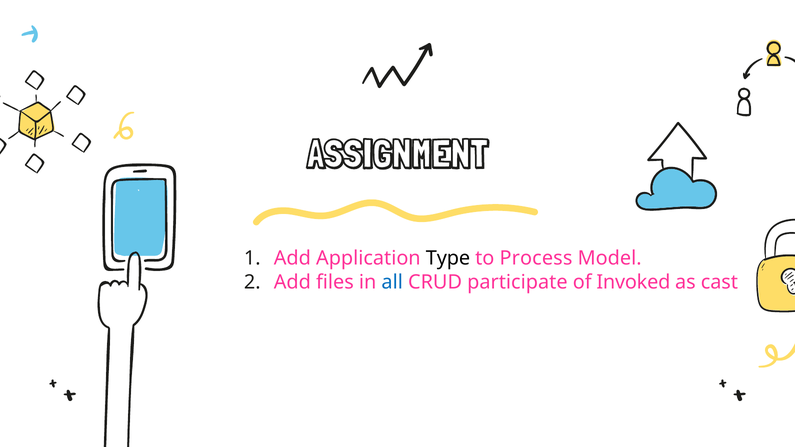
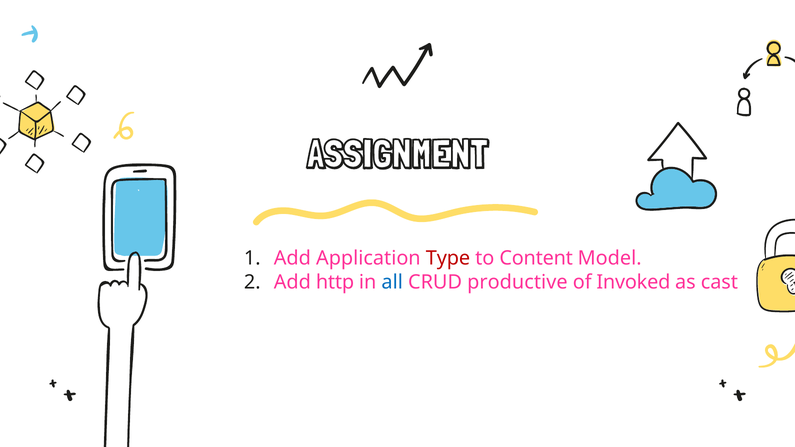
Type colour: black -> red
Process: Process -> Content
files: files -> http
participate: participate -> productive
